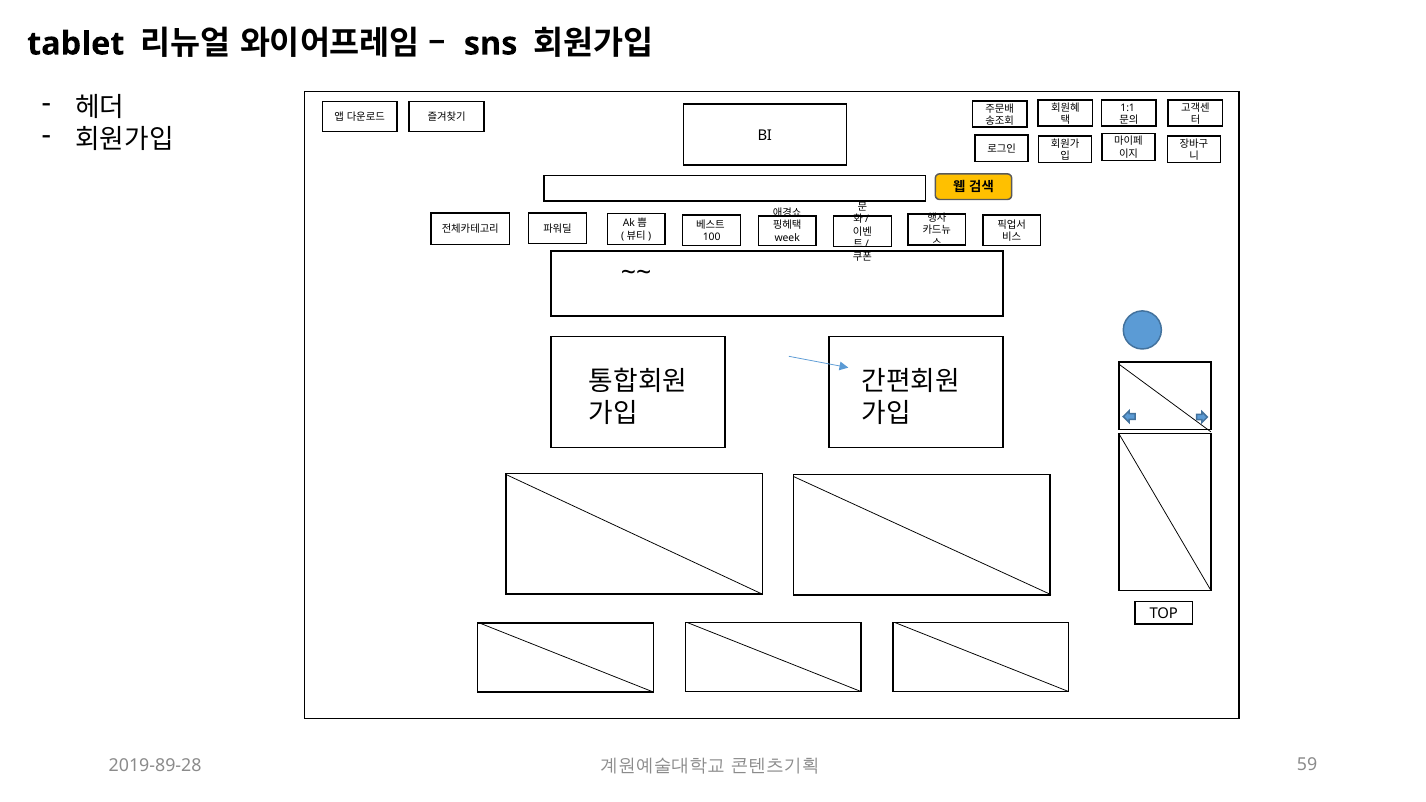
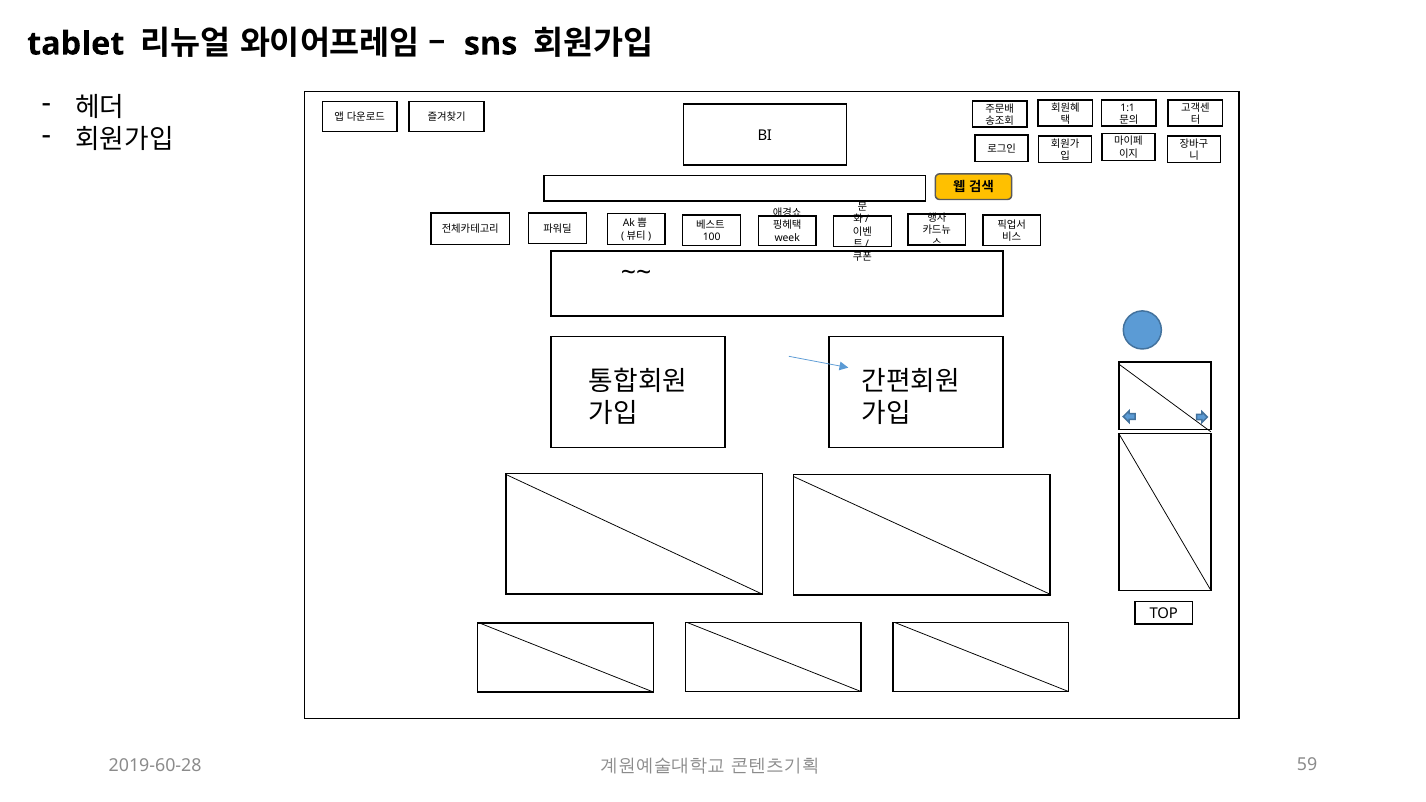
2019-89-28: 2019-89-28 -> 2019-60-28
